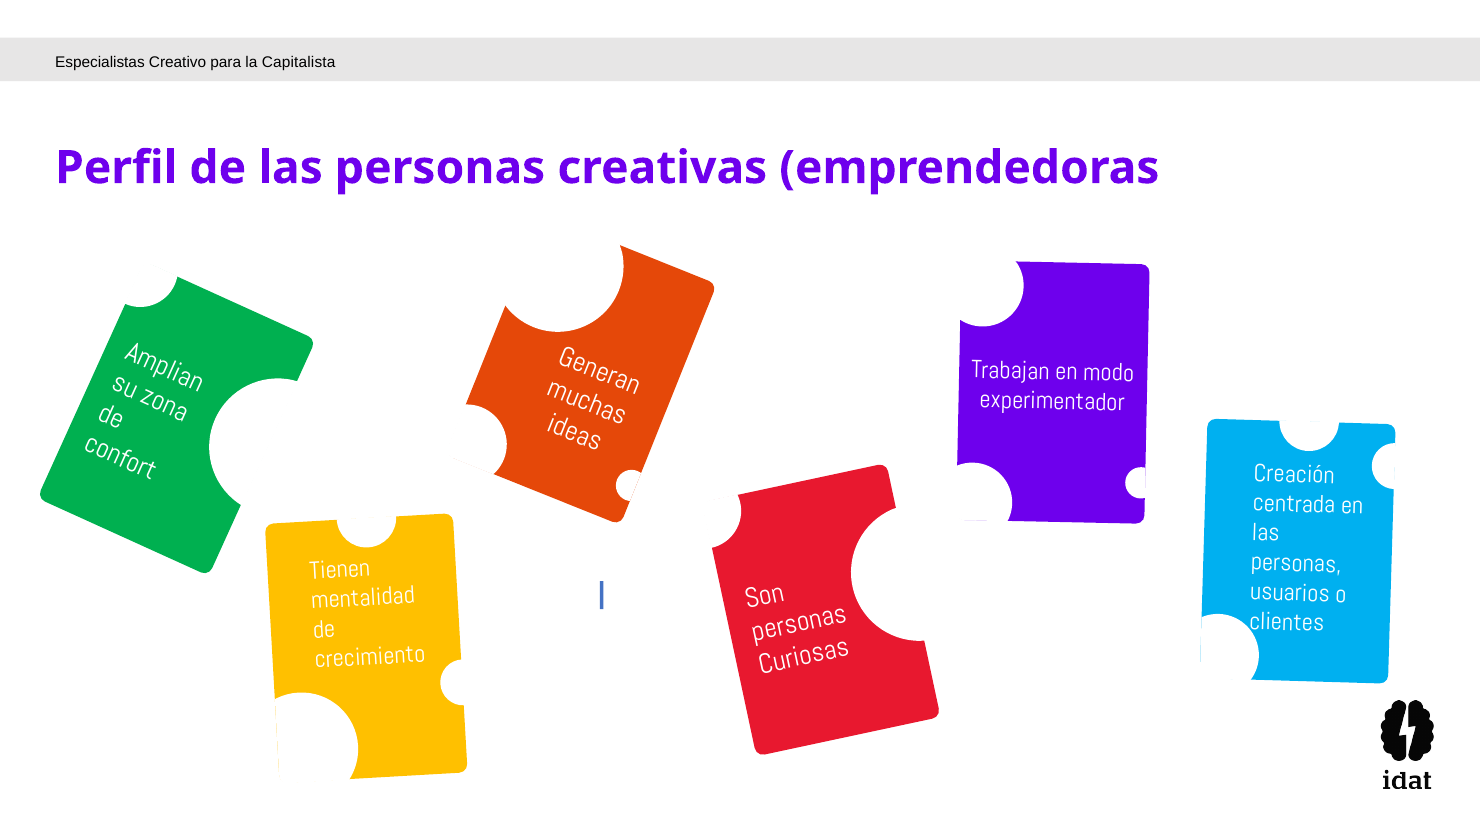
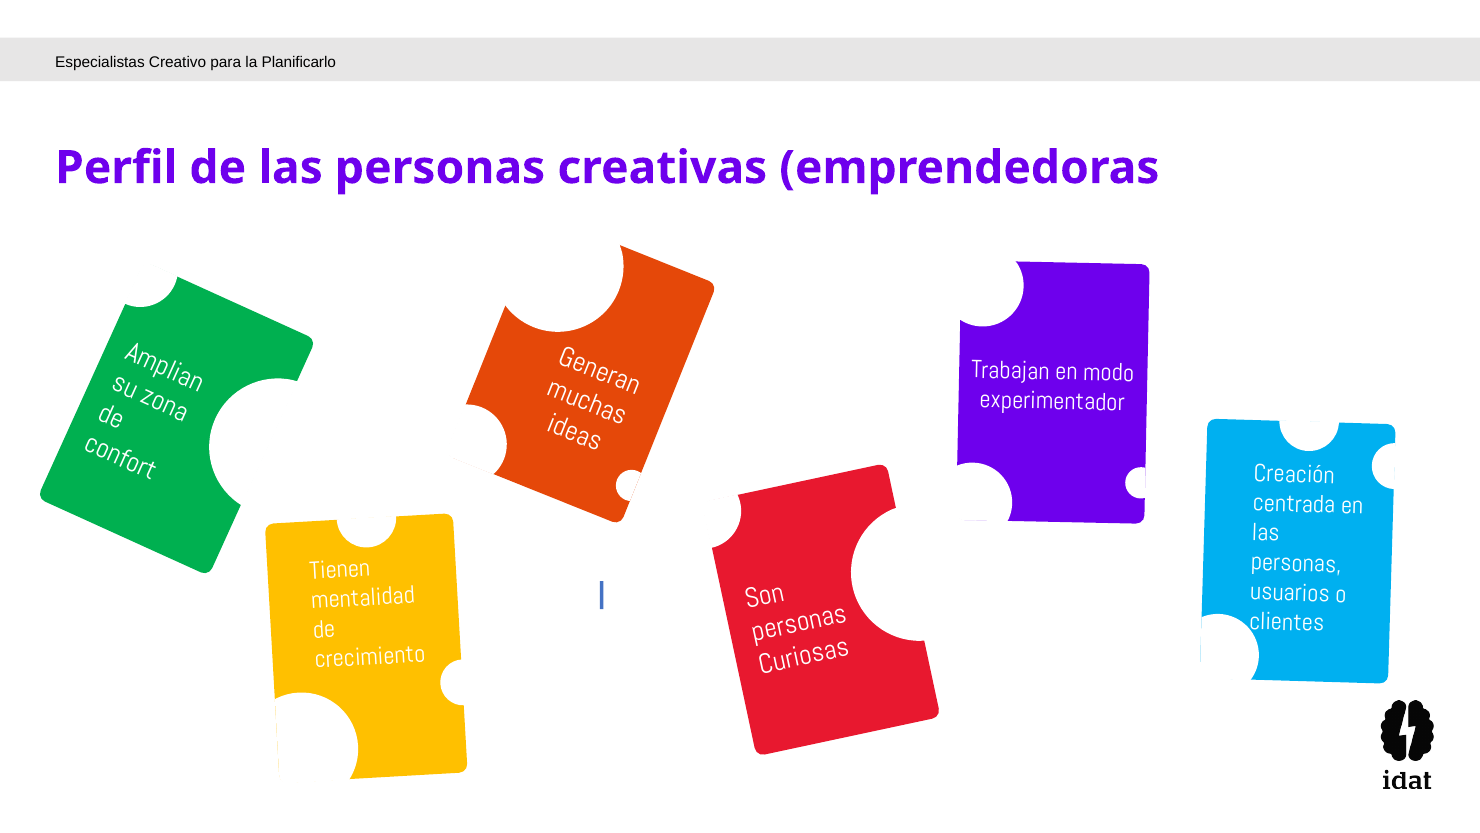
Capitalista: Capitalista -> Planificarlo
